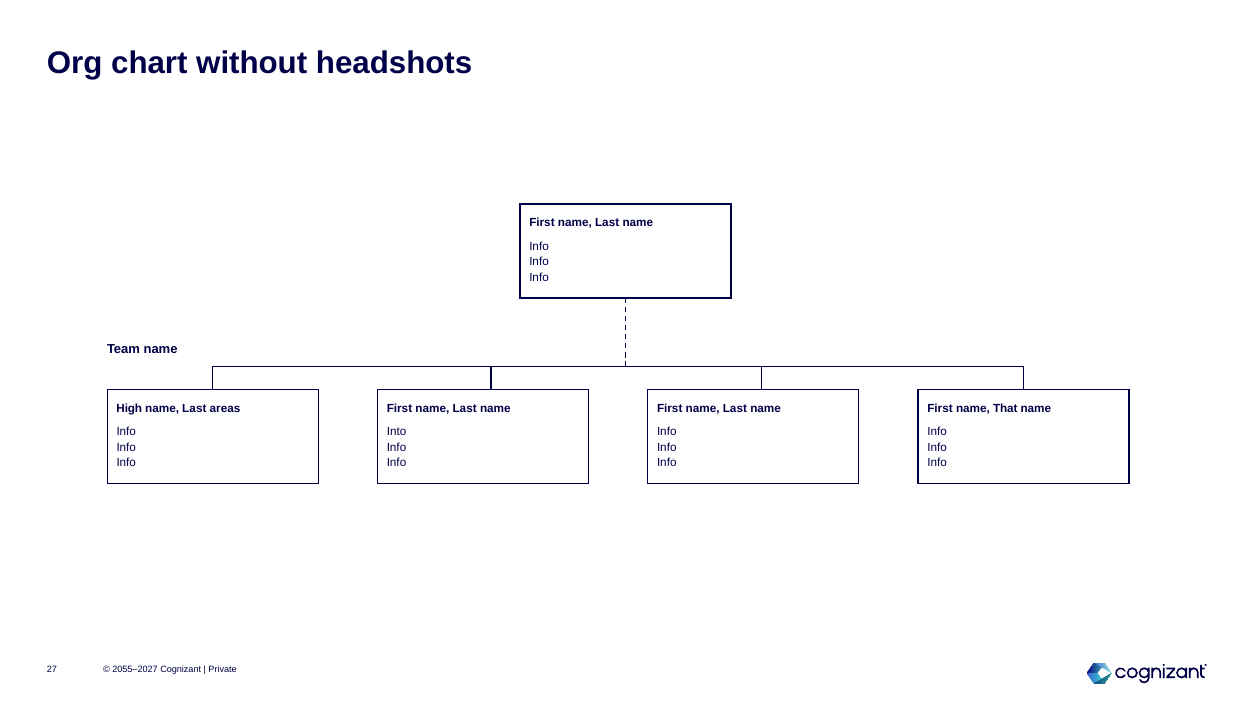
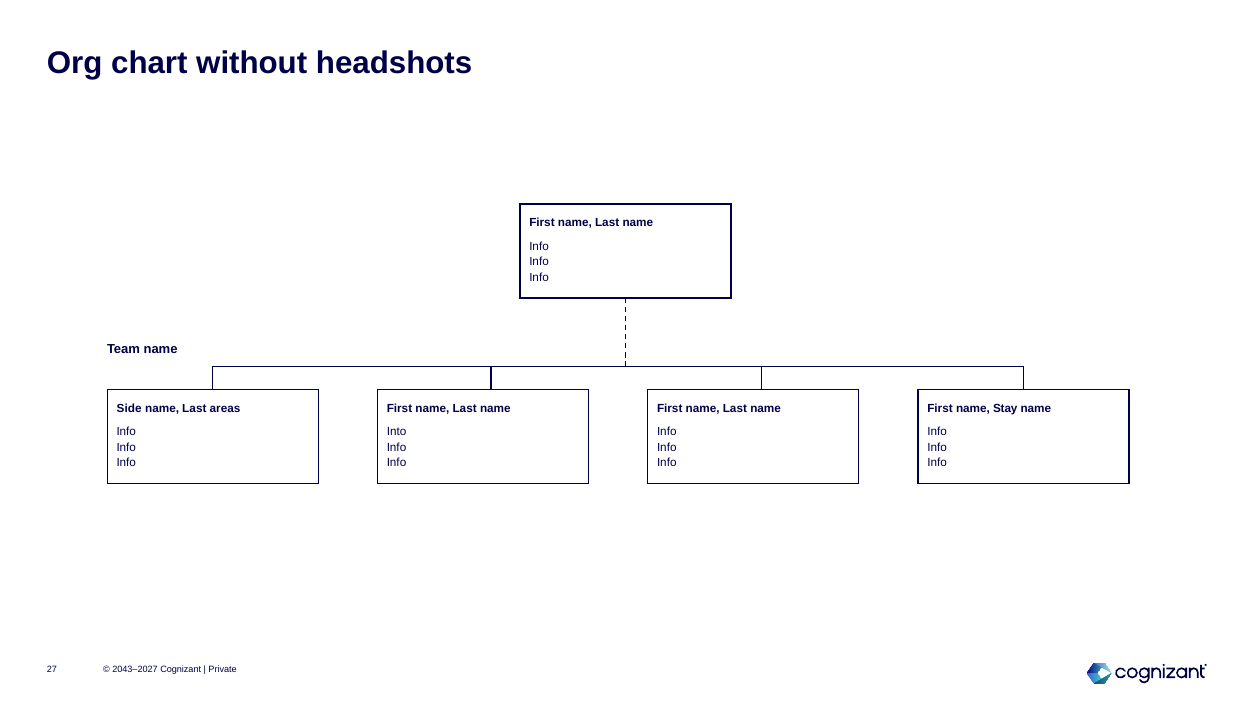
High: High -> Side
That: That -> Stay
2055–2027: 2055–2027 -> 2043–2027
